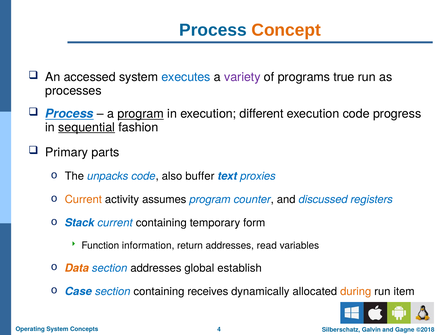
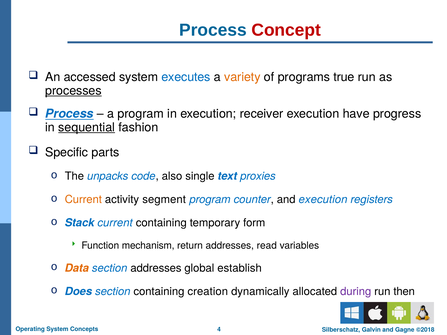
Concept colour: orange -> red
variety colour: purple -> orange
processes underline: none -> present
program at (141, 114) underline: present -> none
different: different -> receiver
execution code: code -> have
Primary: Primary -> Specific
buffer: buffer -> single
assumes: assumes -> segment
and discussed: discussed -> execution
information: information -> mechanism
Case: Case -> Does
receives: receives -> creation
during colour: orange -> purple
item: item -> then
